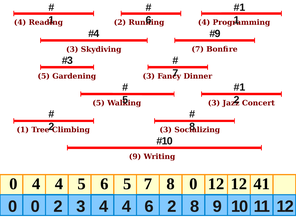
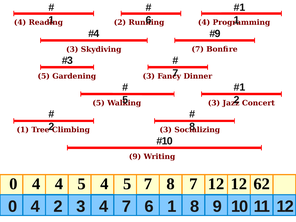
5 6: 6 -> 4
8 0: 0 -> 7
41: 41 -> 62
0 at (35, 206): 0 -> 4
3 4 4: 4 -> 7
6 2: 2 -> 1
